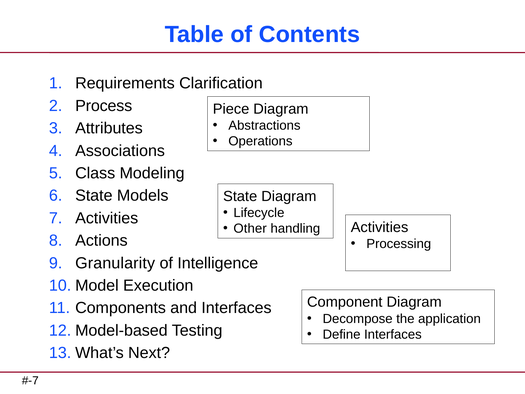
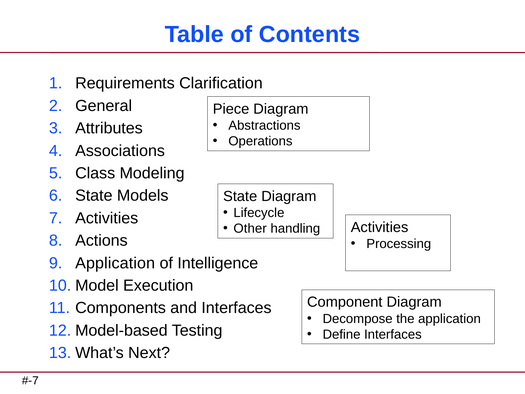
Process: Process -> General
Granularity at (115, 263): Granularity -> Application
